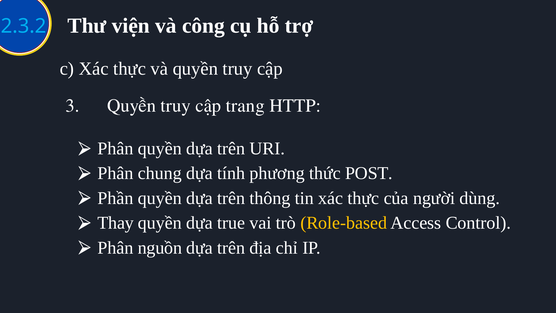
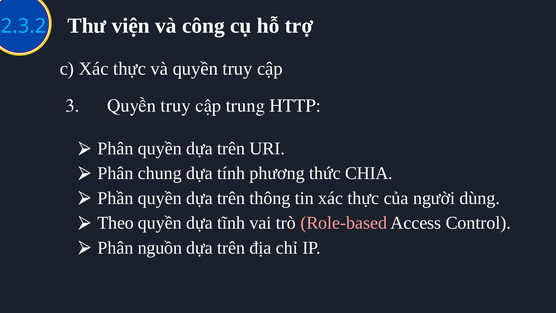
trang: trang -> trung
POST: POST -> CHIA
Thay: Thay -> Theo
true: true -> tĩnh
Role-based colour: yellow -> pink
